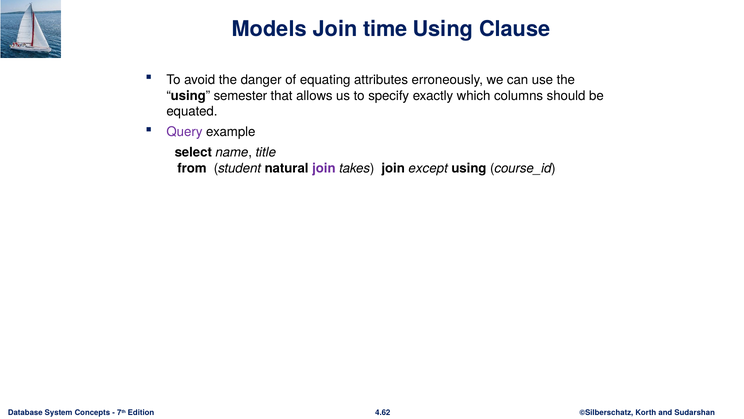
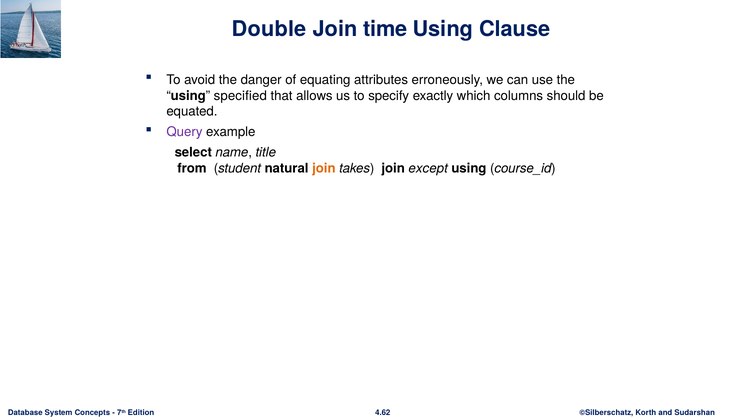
Models: Models -> Double
semester: semester -> specified
join at (324, 168) colour: purple -> orange
